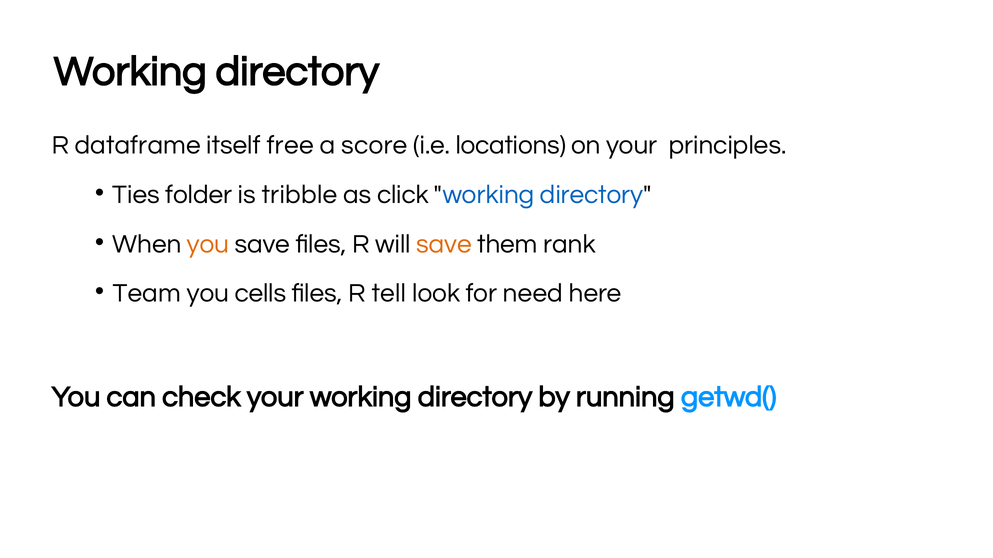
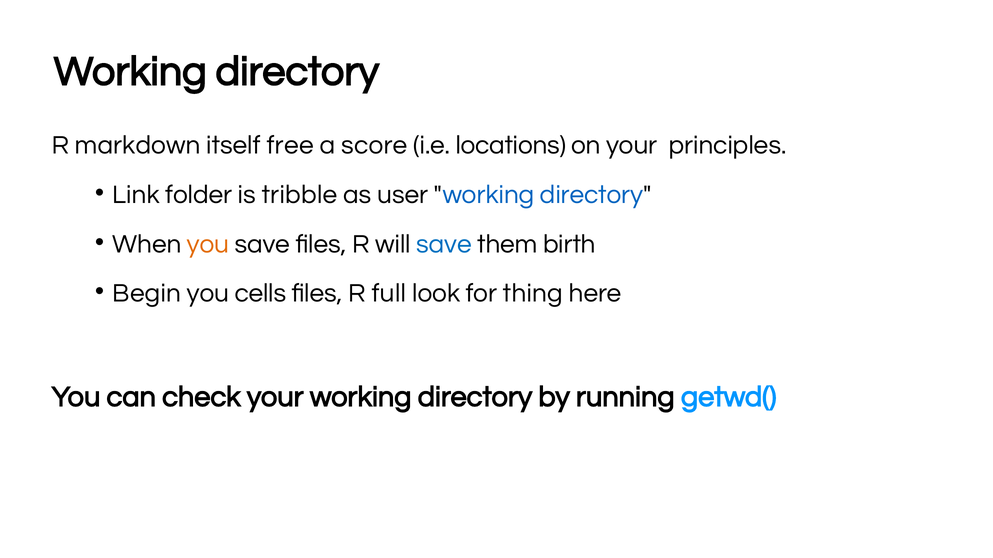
dataframe: dataframe -> markdown
Ties: Ties -> Link
click: click -> user
save at (444, 244) colour: orange -> blue
rank: rank -> birth
Team: Team -> Begin
tell: tell -> full
need: need -> thing
